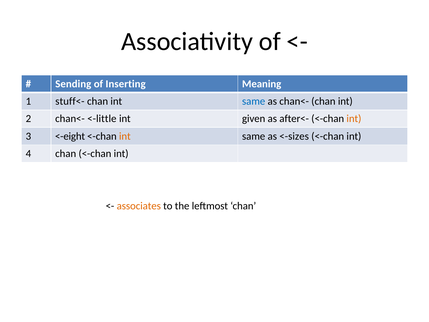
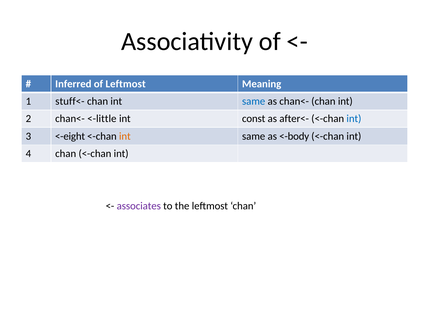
Sending: Sending -> Inferred
of Inserting: Inserting -> Leftmost
given: given -> const
int at (354, 119) colour: orange -> blue
<-sizes: <-sizes -> <-body
associates colour: orange -> purple
